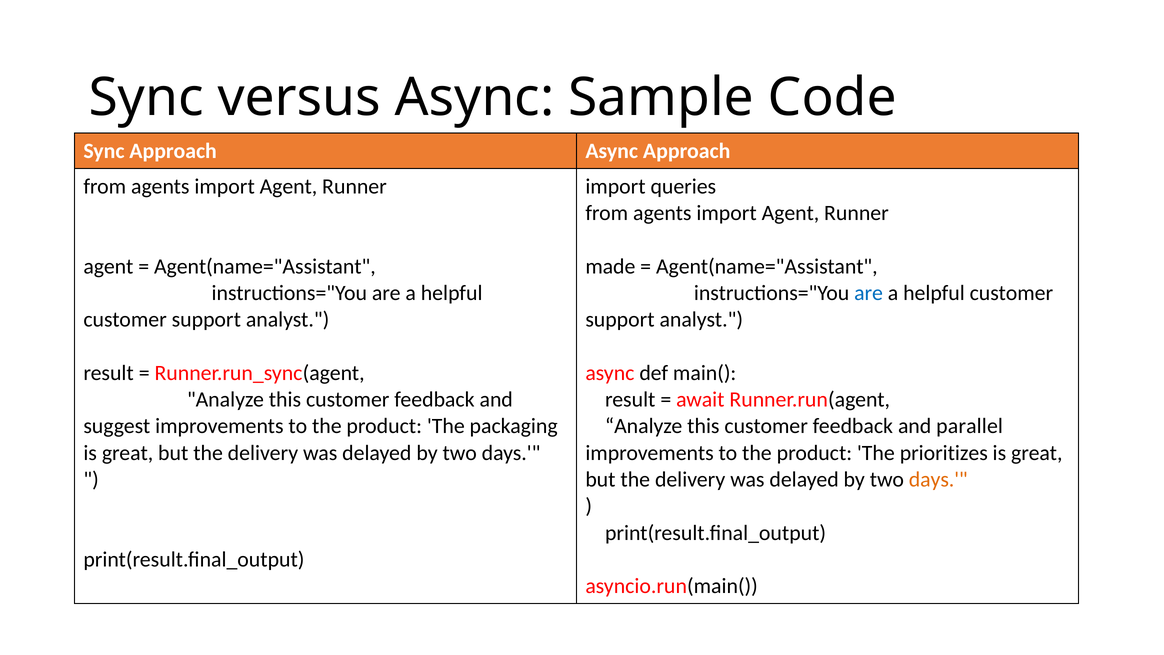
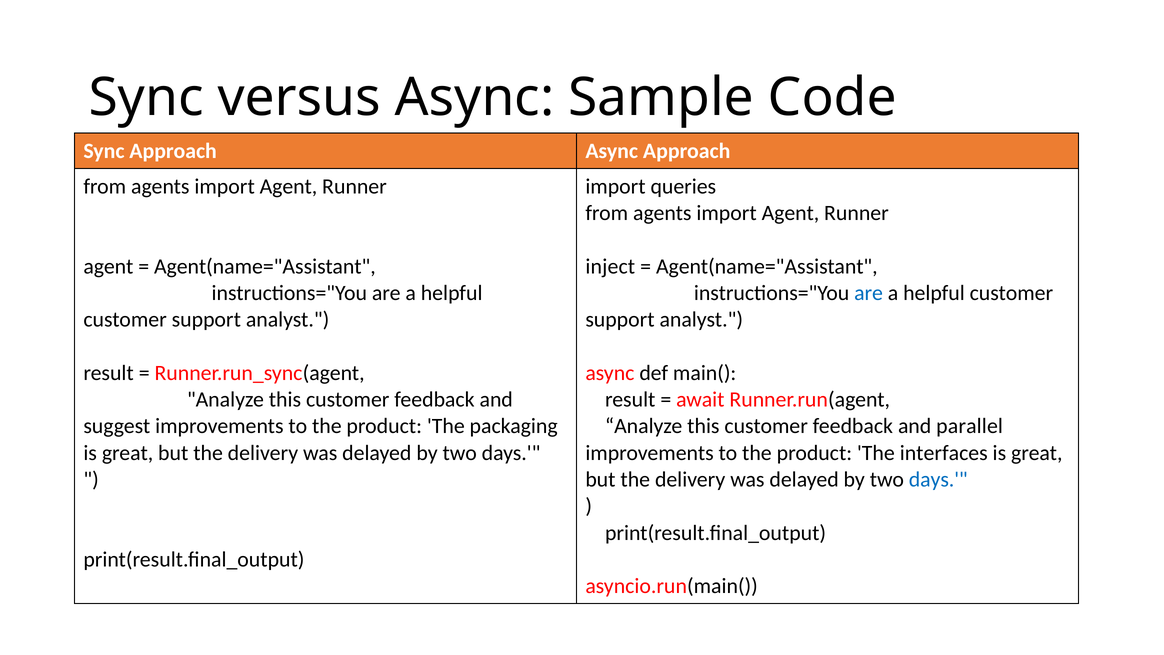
made: made -> inject
prioritizes: prioritizes -> interfaces
days at (938, 479) colour: orange -> blue
